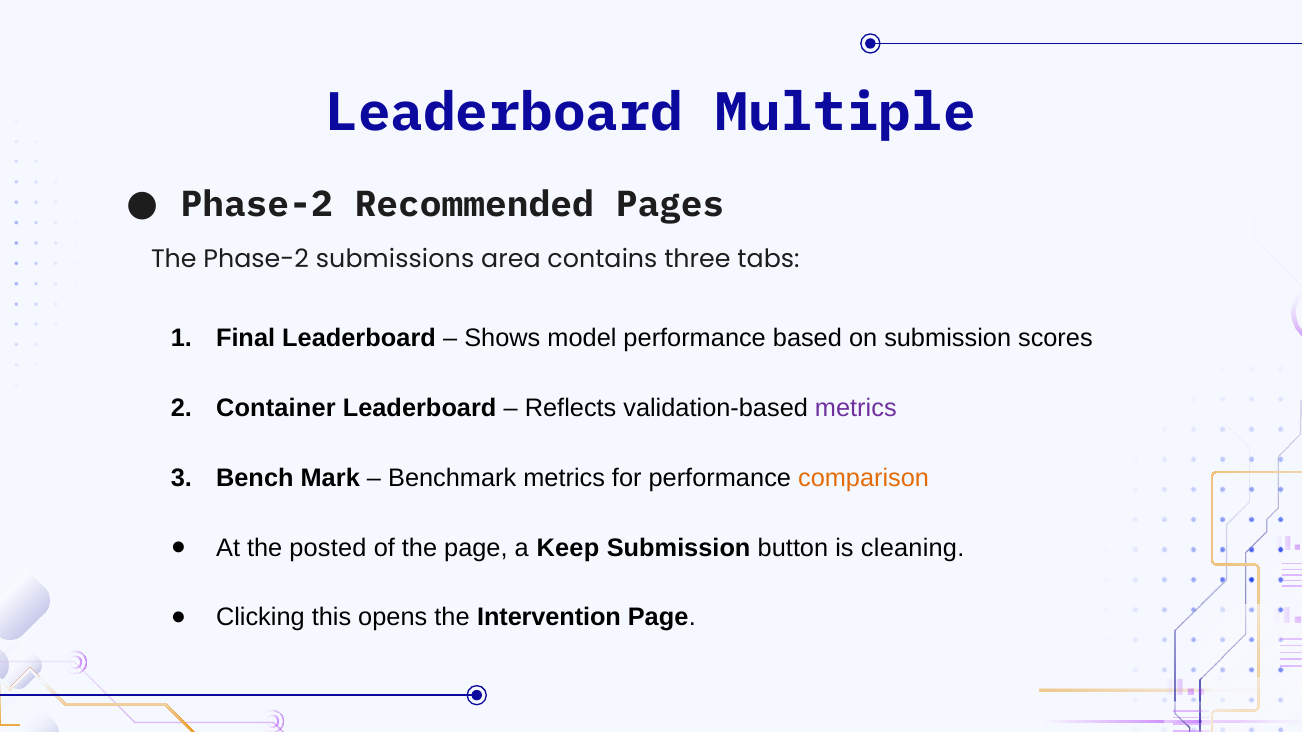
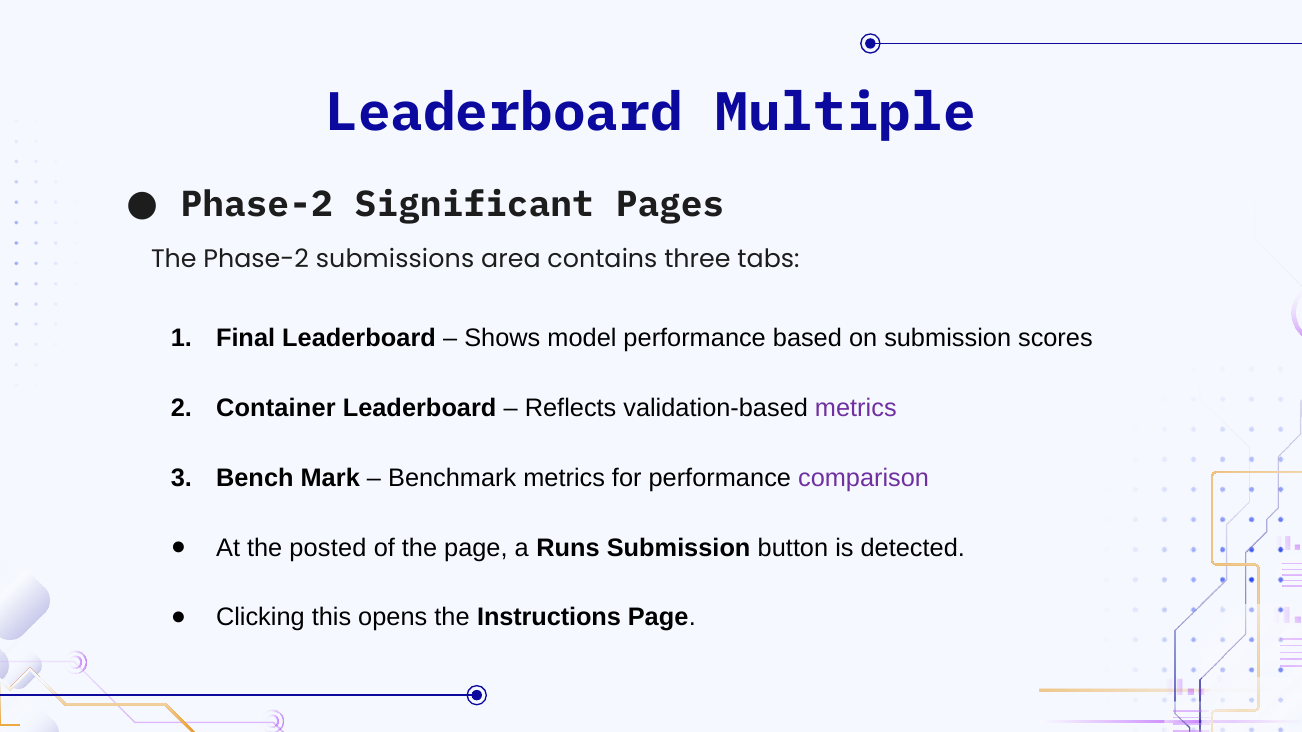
Recommended: Recommended -> Significant
comparison colour: orange -> purple
Keep: Keep -> Runs
cleaning: cleaning -> detected
Intervention: Intervention -> Instructions
